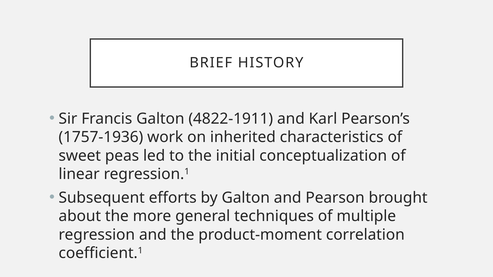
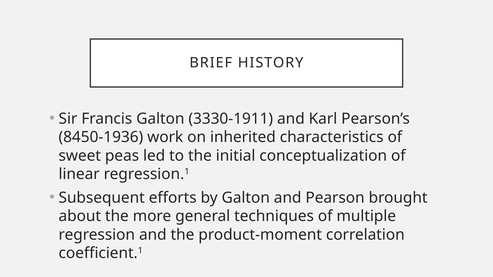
4822-1911: 4822-1911 -> 3330-1911
1757-1936: 1757-1936 -> 8450-1936
